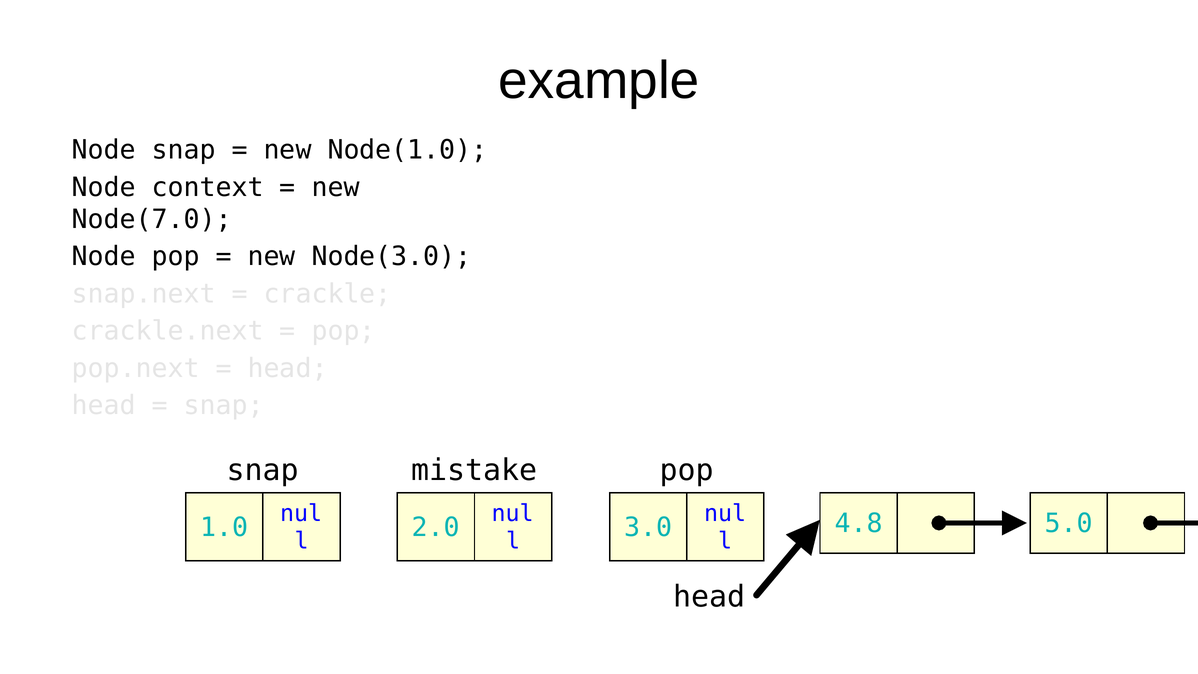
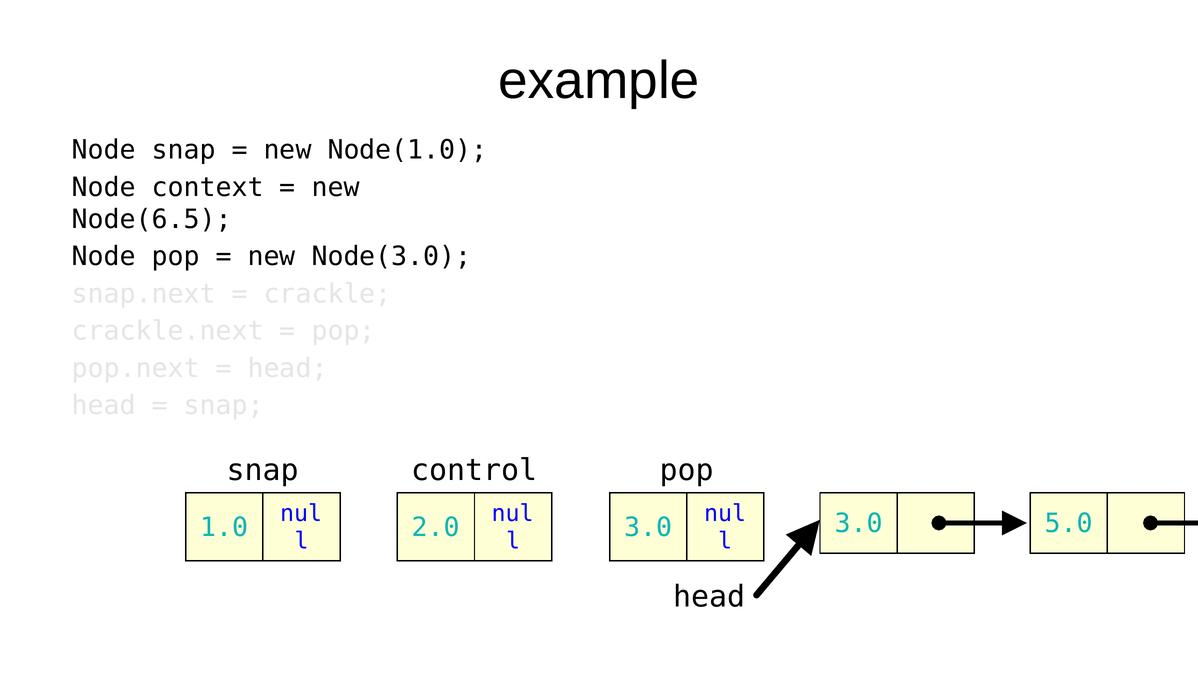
Node(7.0: Node(7.0 -> Node(6.5
mistake: mistake -> control
4.8 at (859, 523): 4.8 -> 3.0
